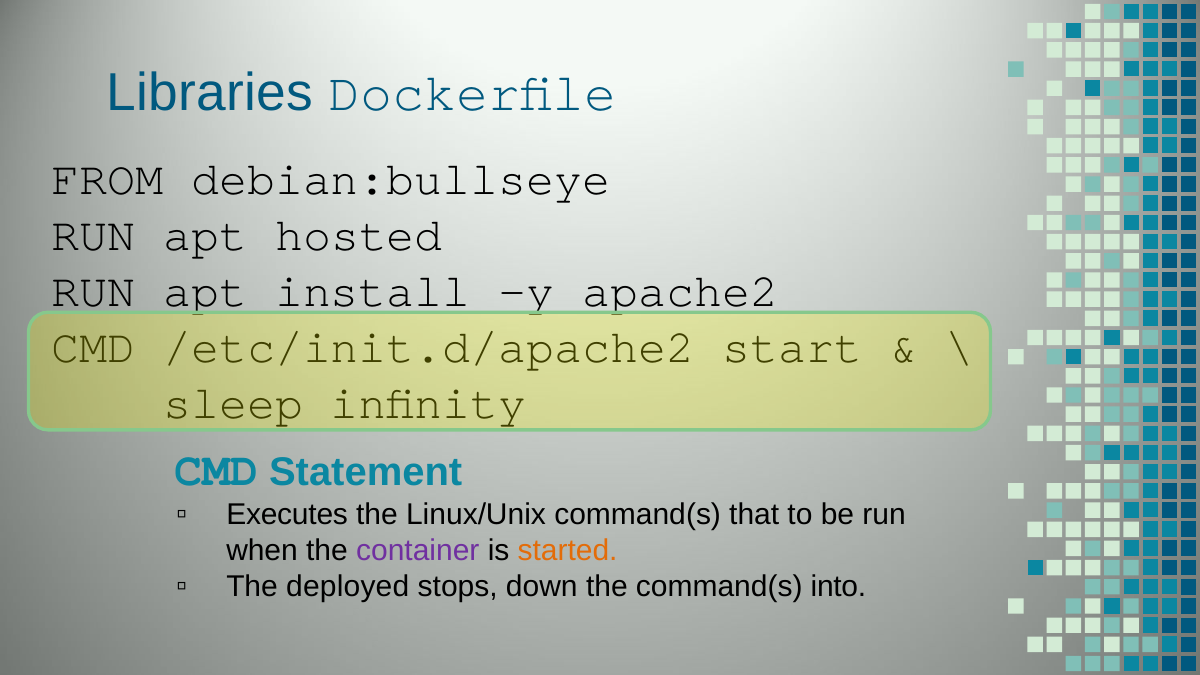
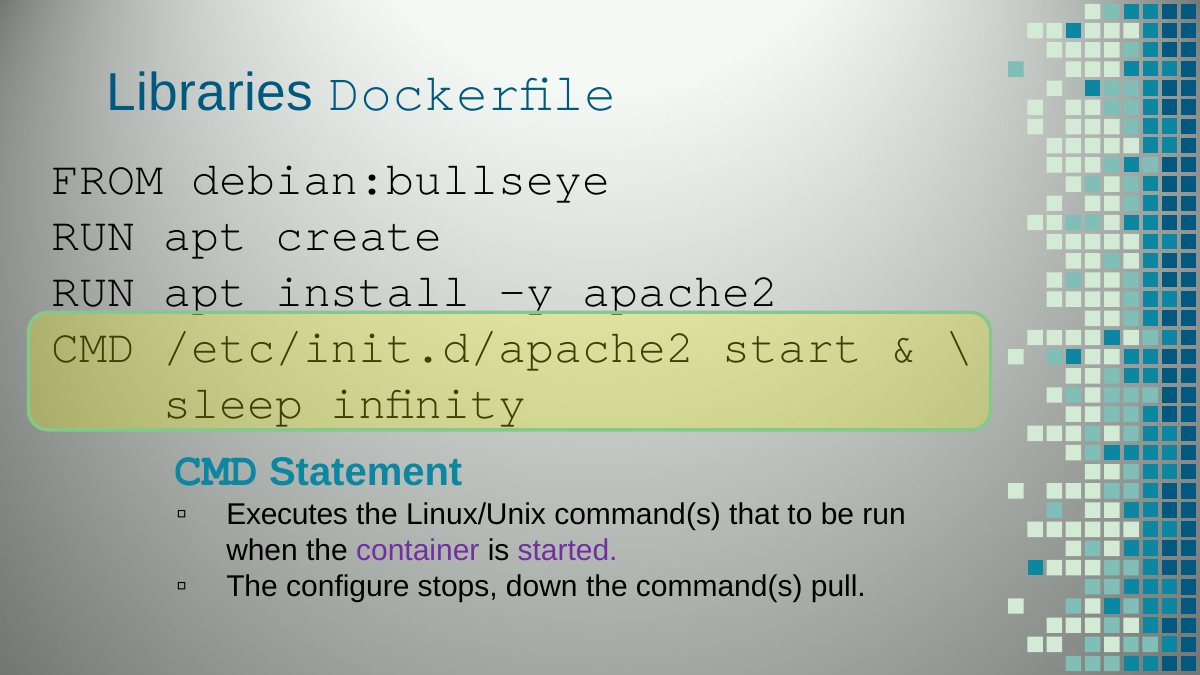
hosted: hosted -> create
started colour: orange -> purple
deployed: deployed -> configure
into: into -> pull
